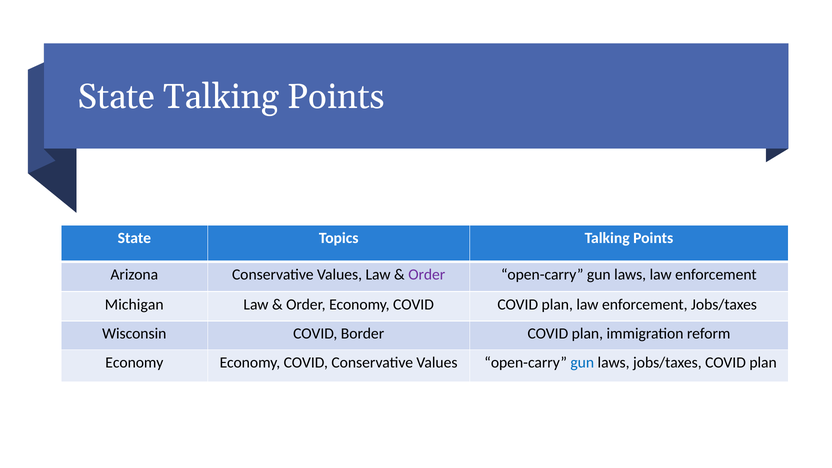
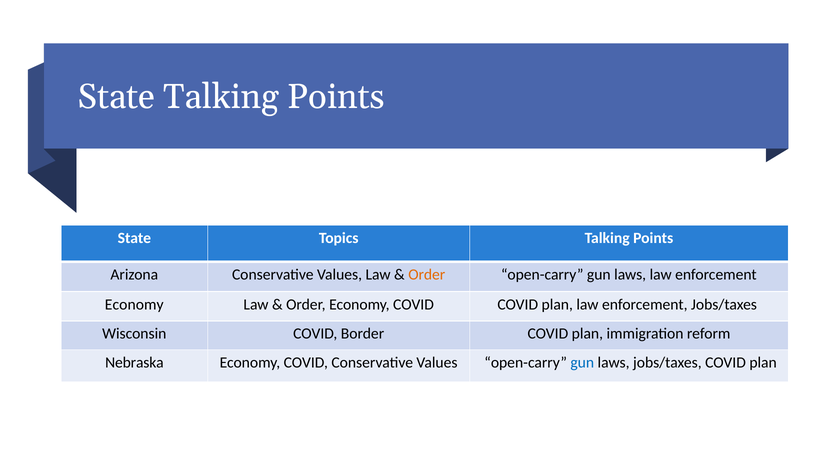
Order at (427, 275) colour: purple -> orange
Michigan at (134, 304): Michigan -> Economy
Economy at (134, 362): Economy -> Nebraska
